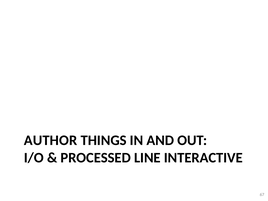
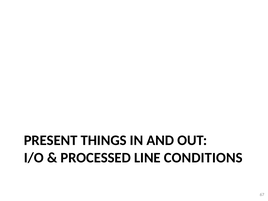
AUTHOR: AUTHOR -> PRESENT
INTERACTIVE: INTERACTIVE -> CONDITIONS
